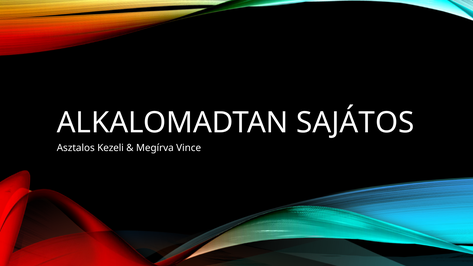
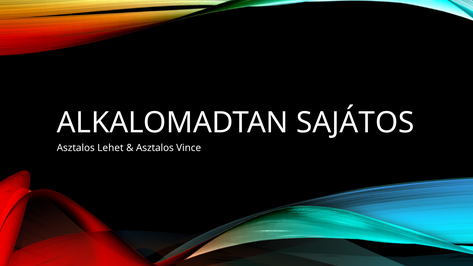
Kezeli: Kezeli -> Lehet
Megírva at (155, 148): Megírva -> Asztalos
